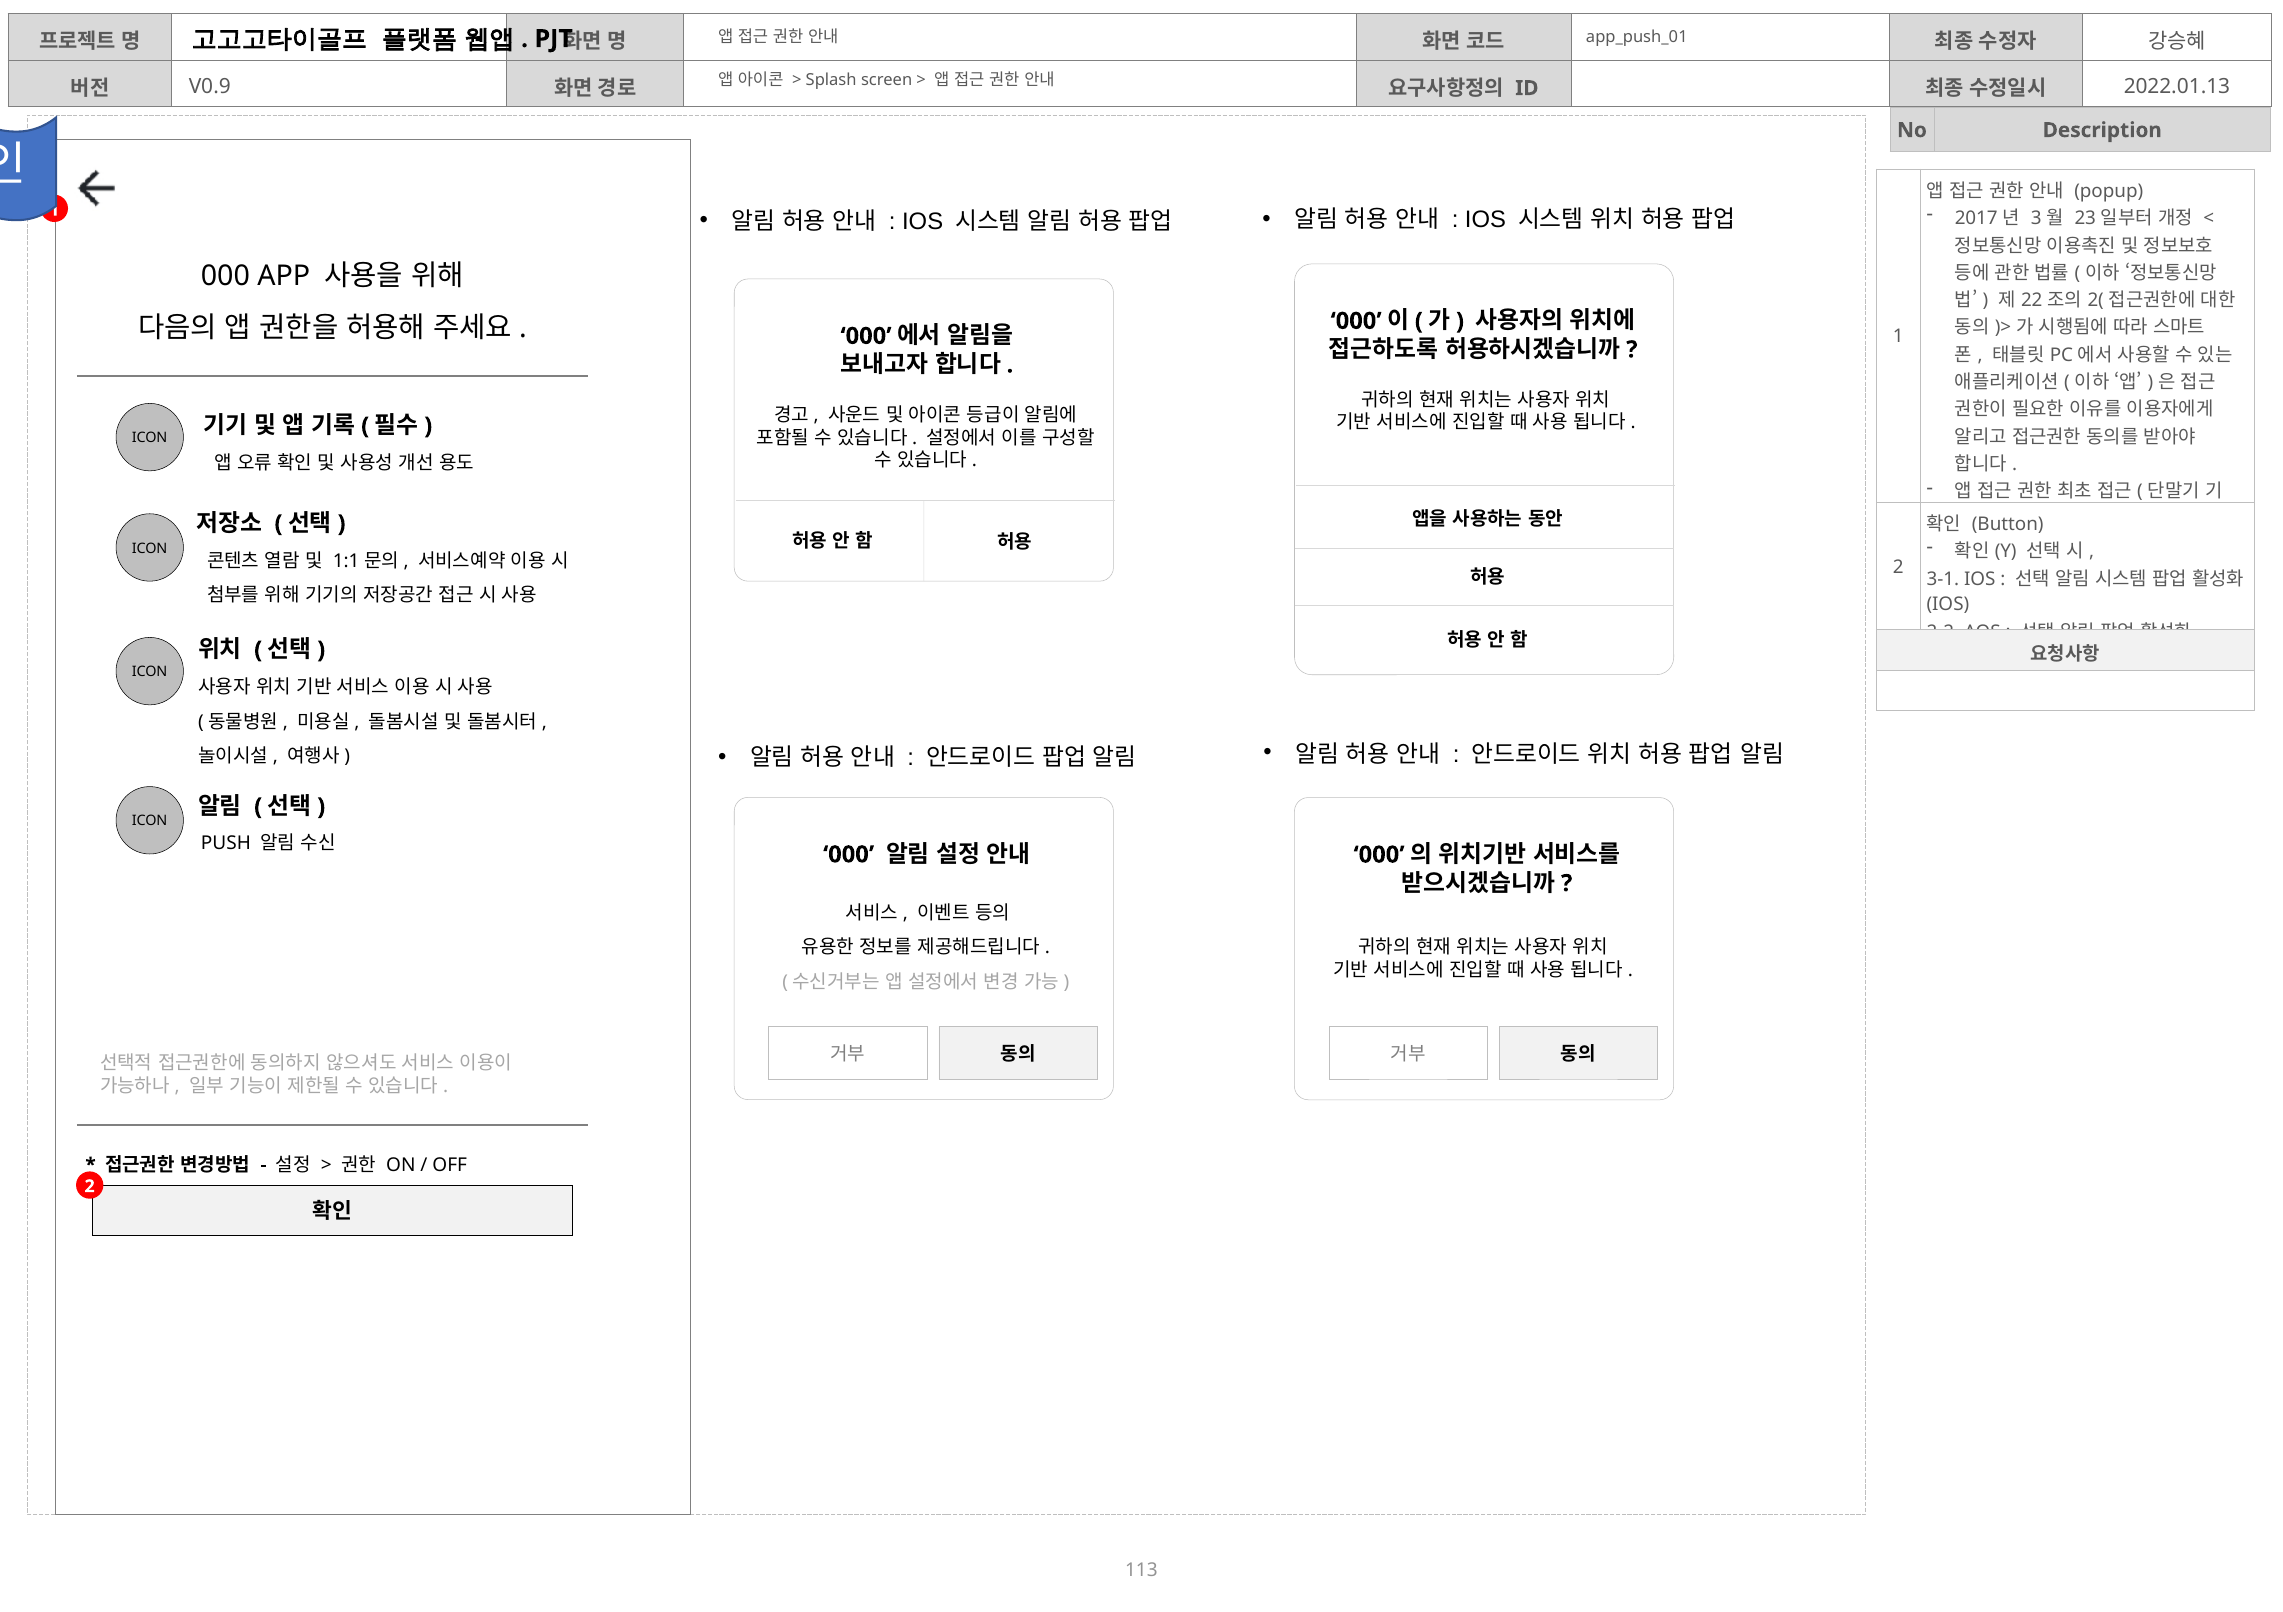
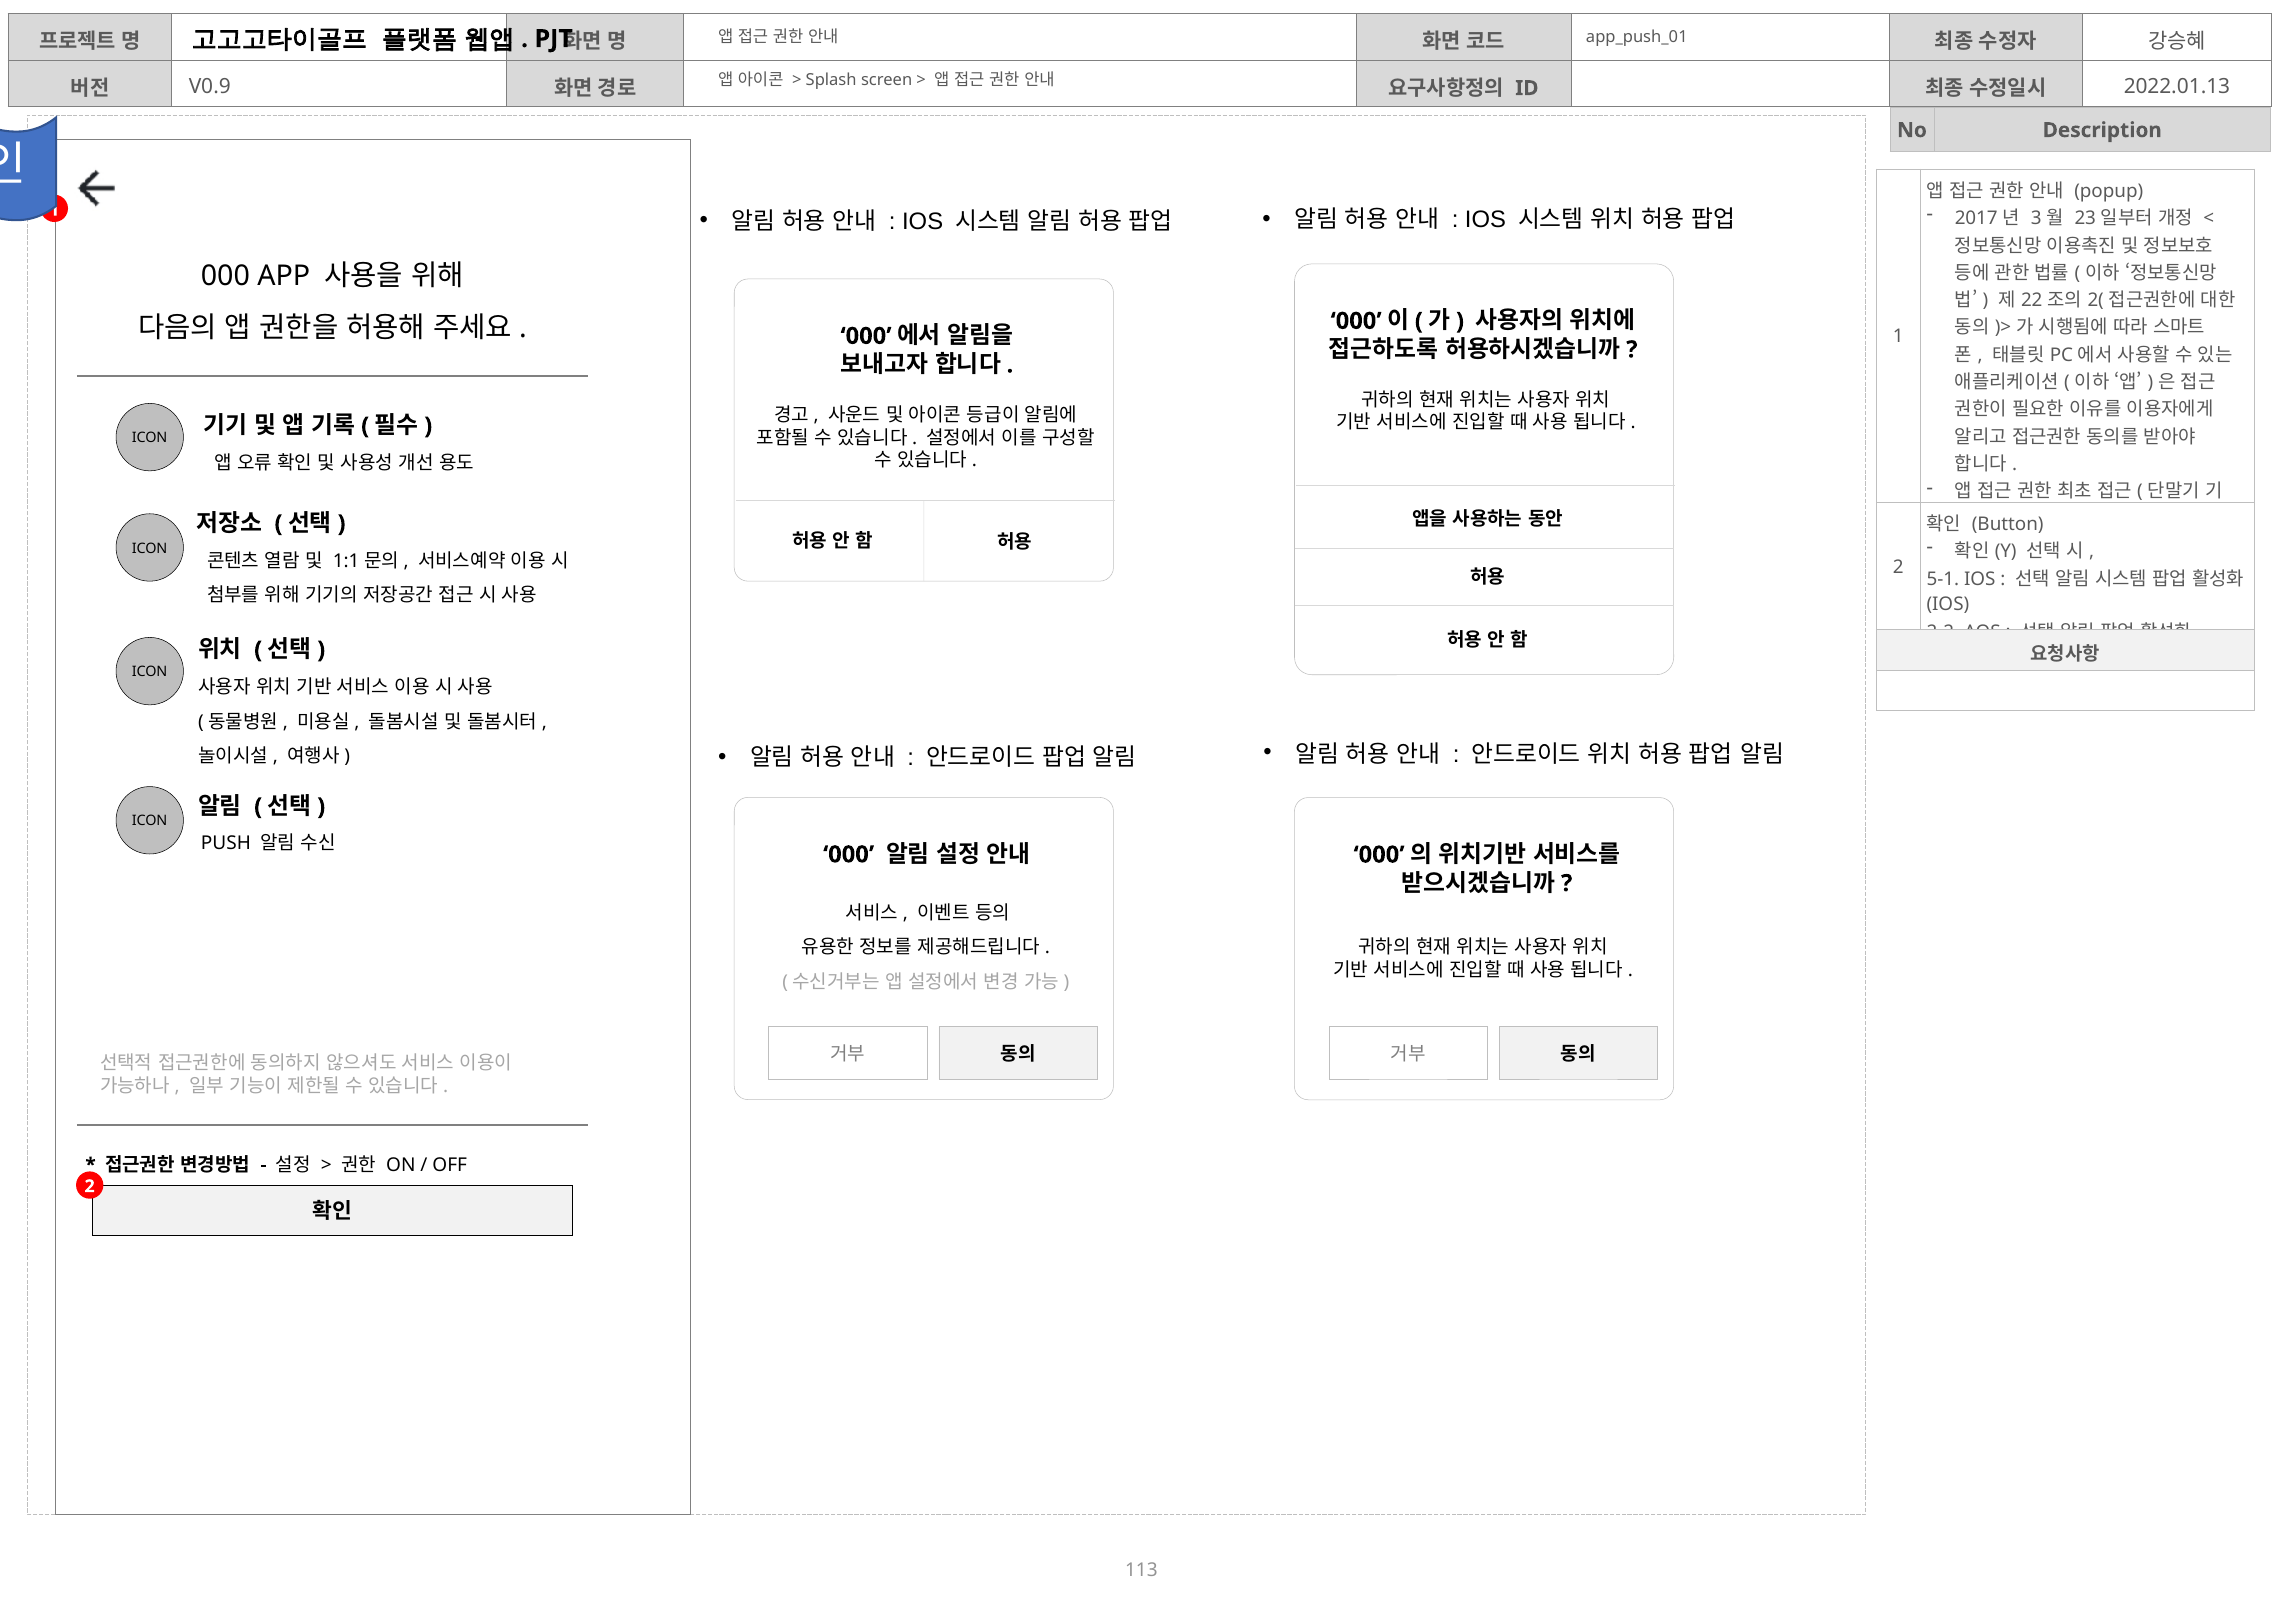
3-1: 3-1 -> 5-1
